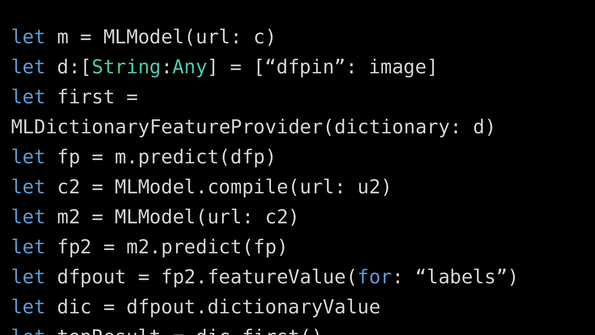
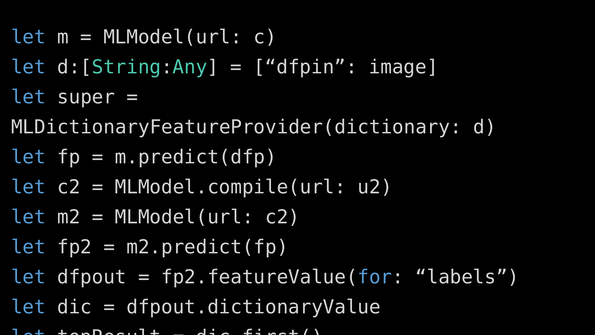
first: first -> super
